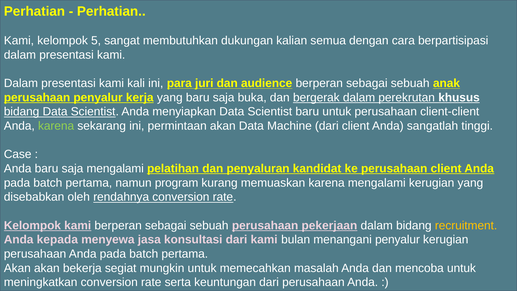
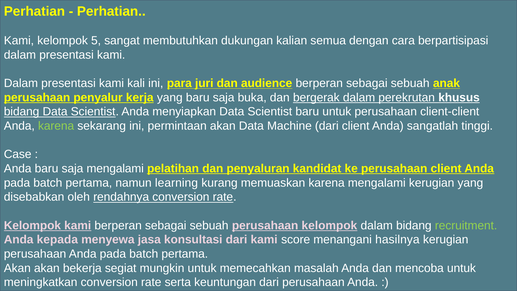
program: program -> learning
perusahaan pekerjaan: pekerjaan -> kelompok
recruitment colour: yellow -> light green
bulan: bulan -> score
menangani penyalur: penyalur -> hasilnya
